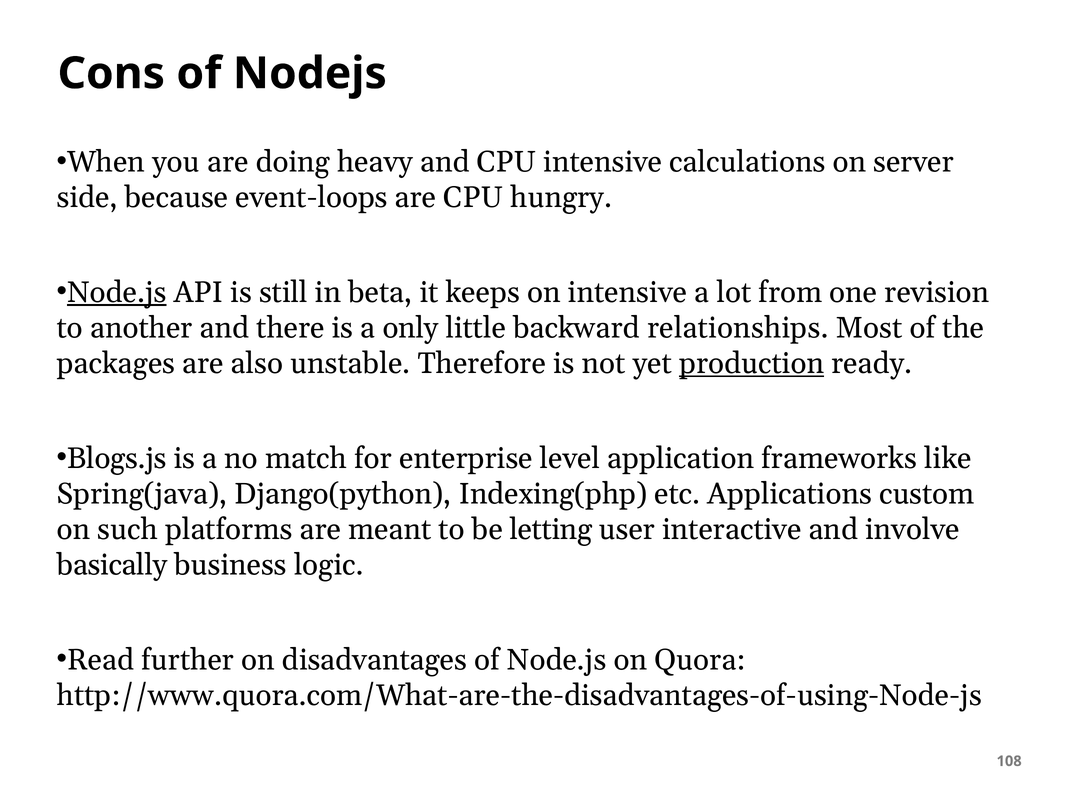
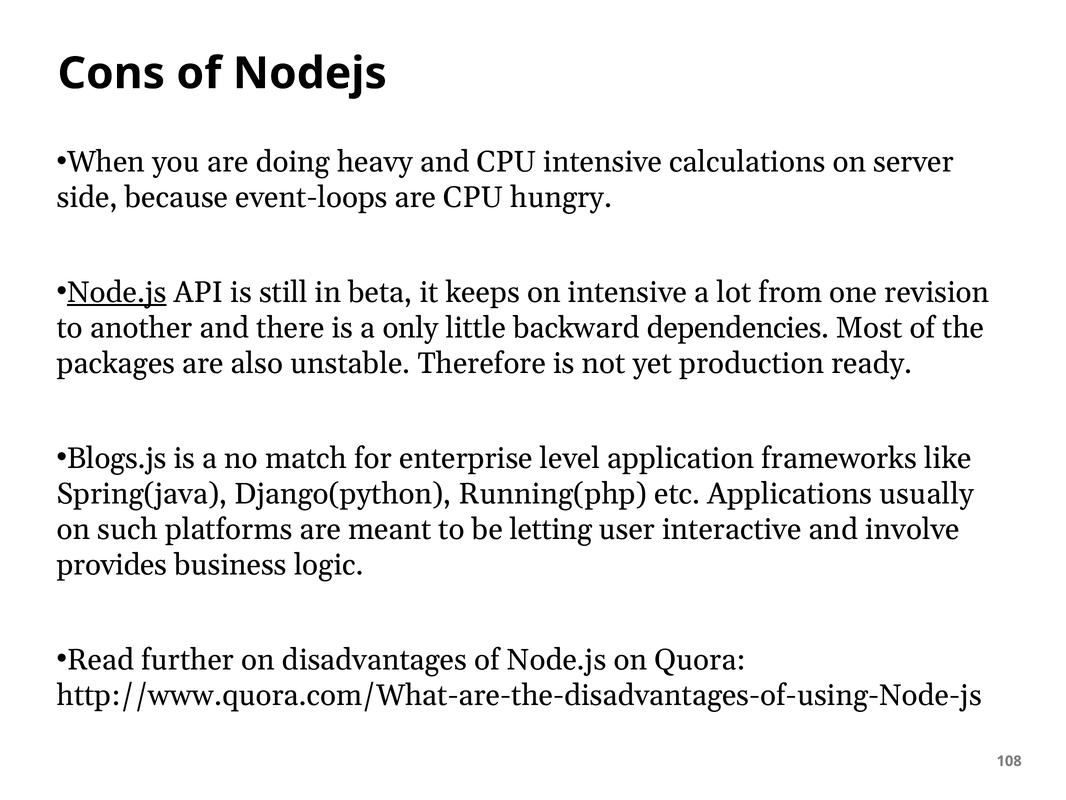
relationships: relationships -> dependencies
production underline: present -> none
Indexing(php: Indexing(php -> Running(php
custom: custom -> usually
basically: basically -> provides
